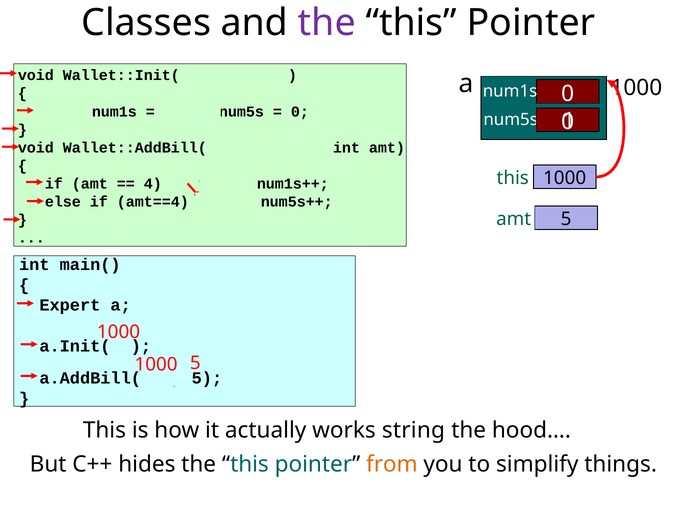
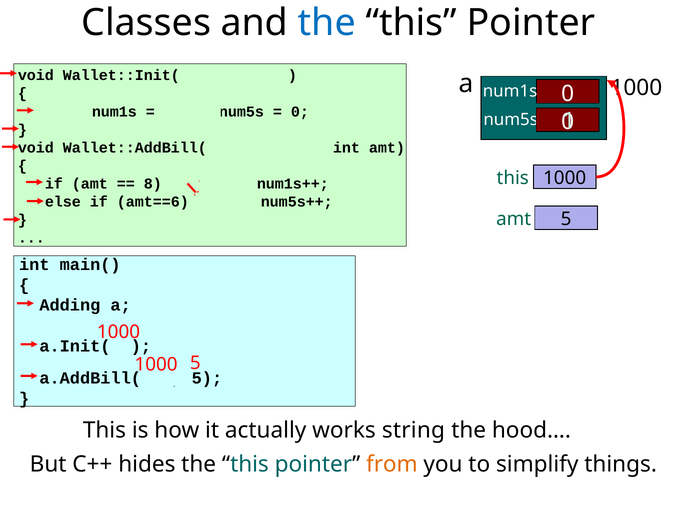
the at (327, 23) colour: purple -> blue
4: 4 -> 8
amt==4: amt==4 -> amt==6
Expert: Expert -> Adding
